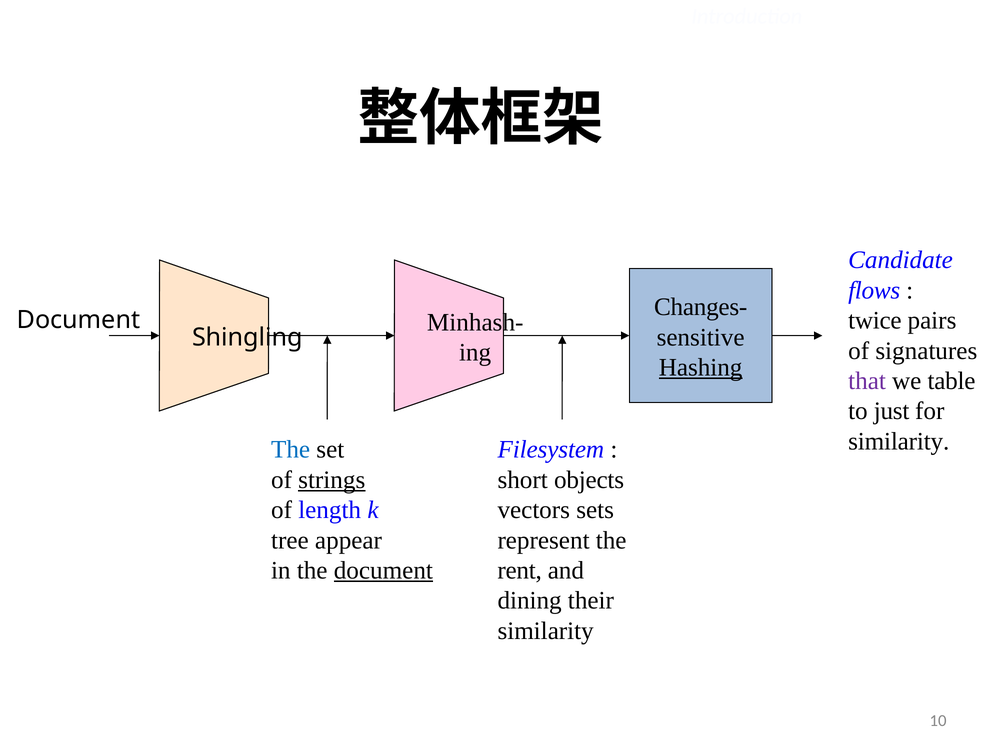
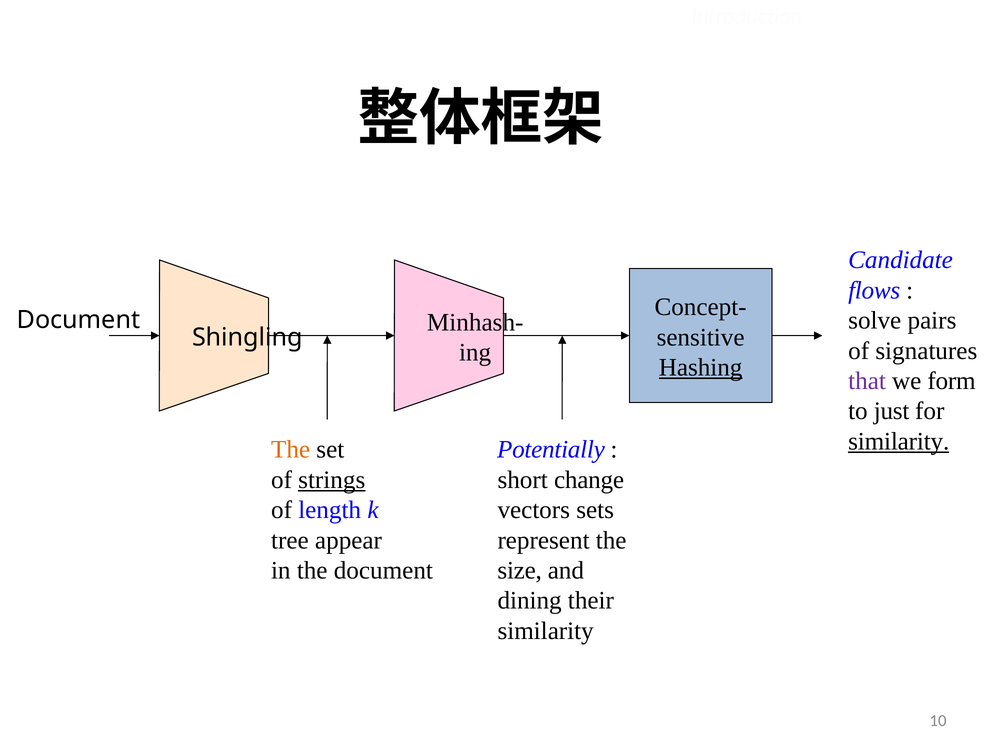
Changes-: Changes- -> Concept-
twice: twice -> solve
table: table -> form
similarity at (899, 442) underline: none -> present
The at (291, 450) colour: blue -> orange
Filesystem: Filesystem -> Potentially
objects: objects -> change
document at (383, 571) underline: present -> none
rent: rent -> size
